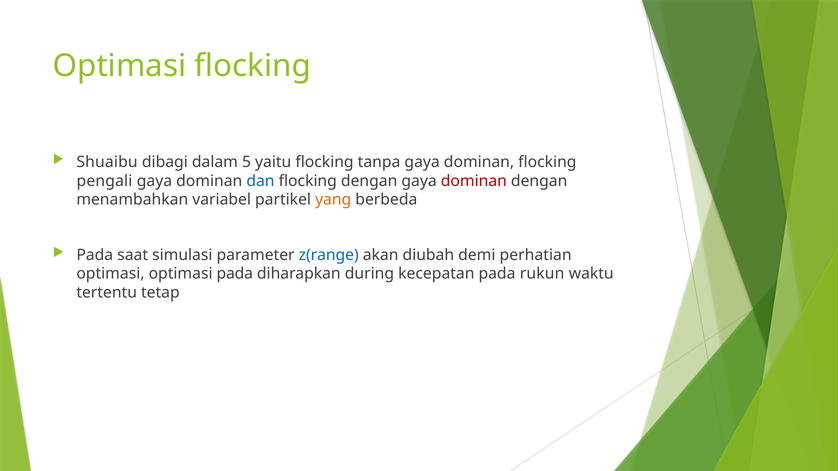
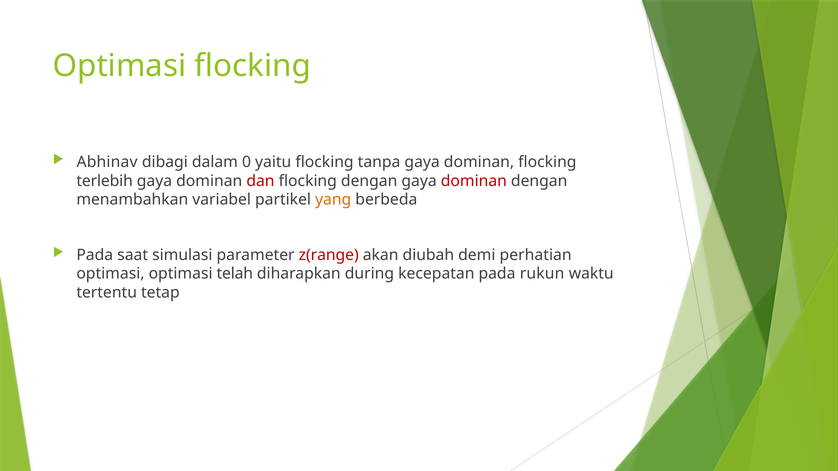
Shuaibu: Shuaibu -> Abhinav
5: 5 -> 0
pengali: pengali -> terlebih
dan colour: blue -> red
z(range colour: blue -> red
optimasi pada: pada -> telah
